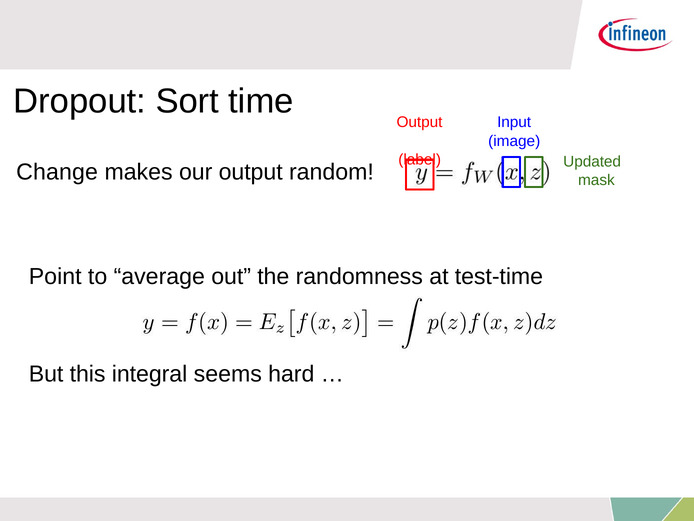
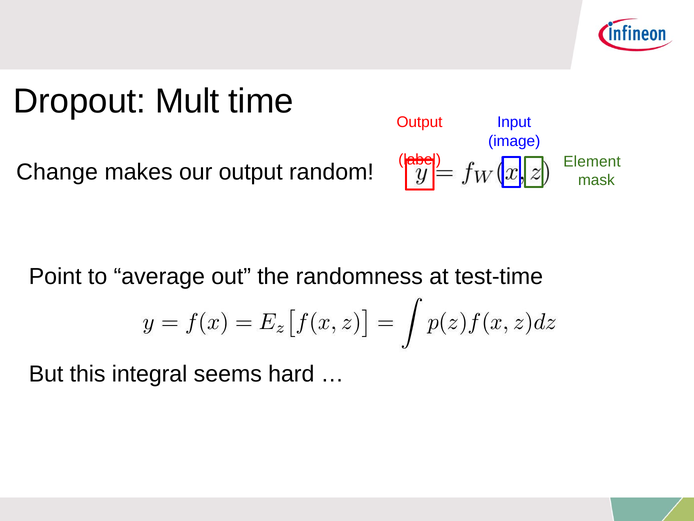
Sort: Sort -> Mult
Updated: Updated -> Element
